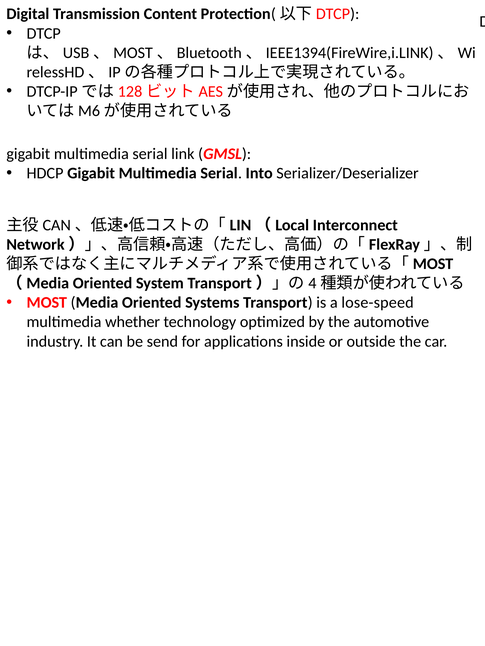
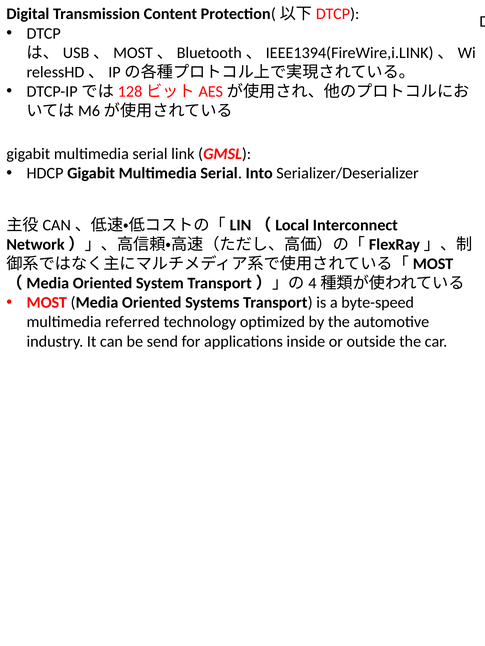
lose-speed: lose-speed -> byte-speed
whether: whether -> referred
